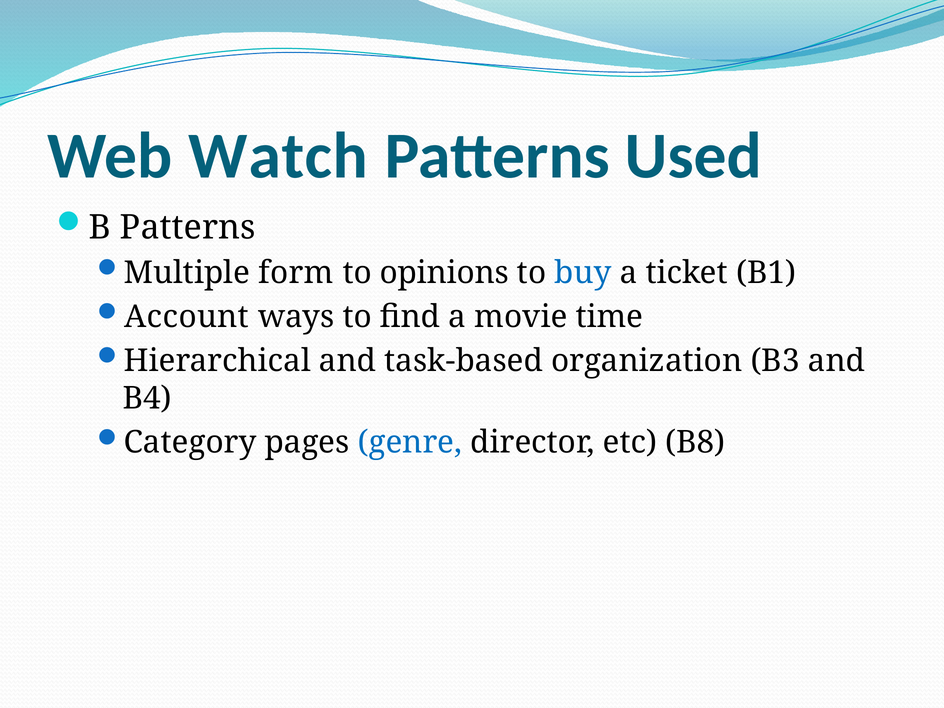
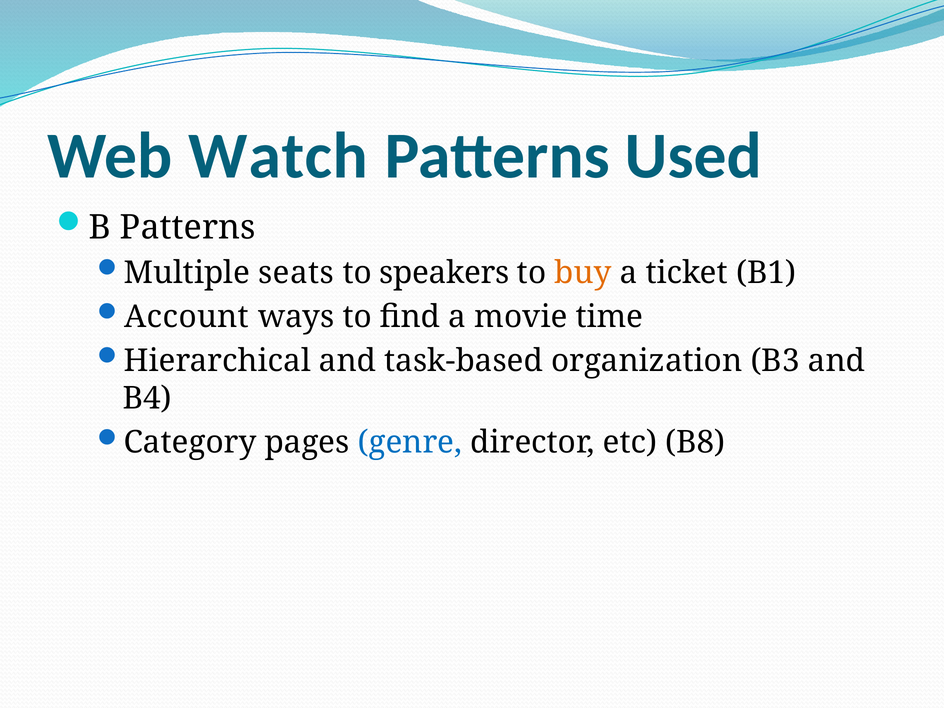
form: form -> seats
opinions: opinions -> speakers
buy colour: blue -> orange
